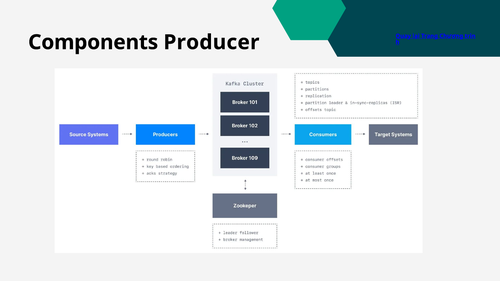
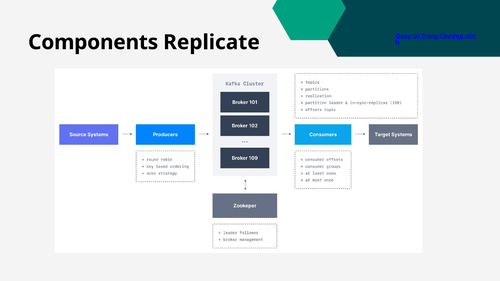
Producer: Producer -> Replicate
